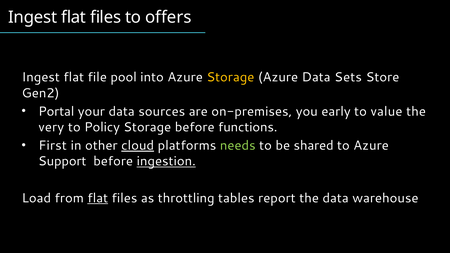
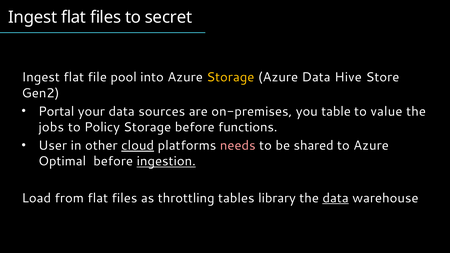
offers: offers -> secret
Sets: Sets -> Hive
early: early -> table
very: very -> jobs
First: First -> User
needs colour: light green -> pink
Support: Support -> Optimal
flat at (98, 198) underline: present -> none
report: report -> library
data at (336, 198) underline: none -> present
